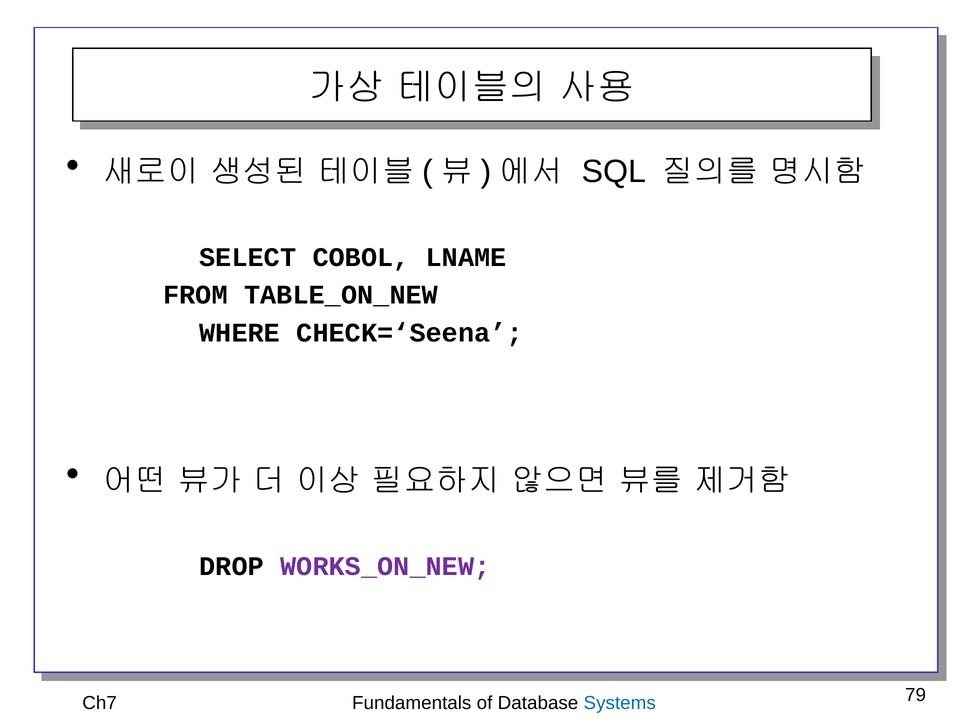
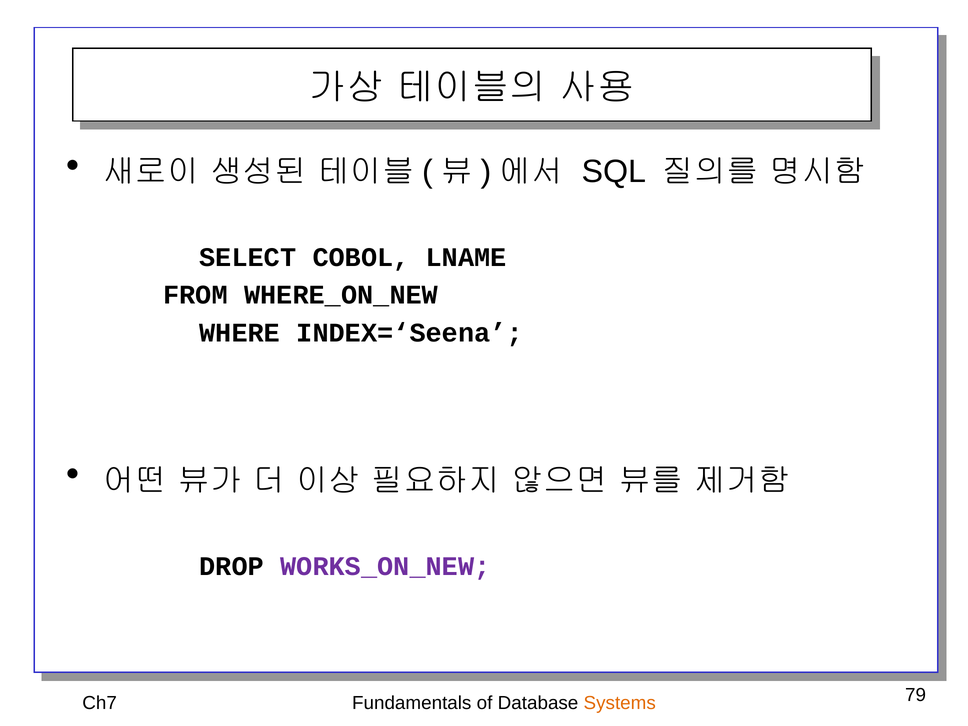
TABLE_ON_NEW: TABLE_ON_NEW -> WHERE_ON_NEW
CHECK=‘Seena: CHECK=‘Seena -> INDEX=‘Seena
Systems colour: blue -> orange
